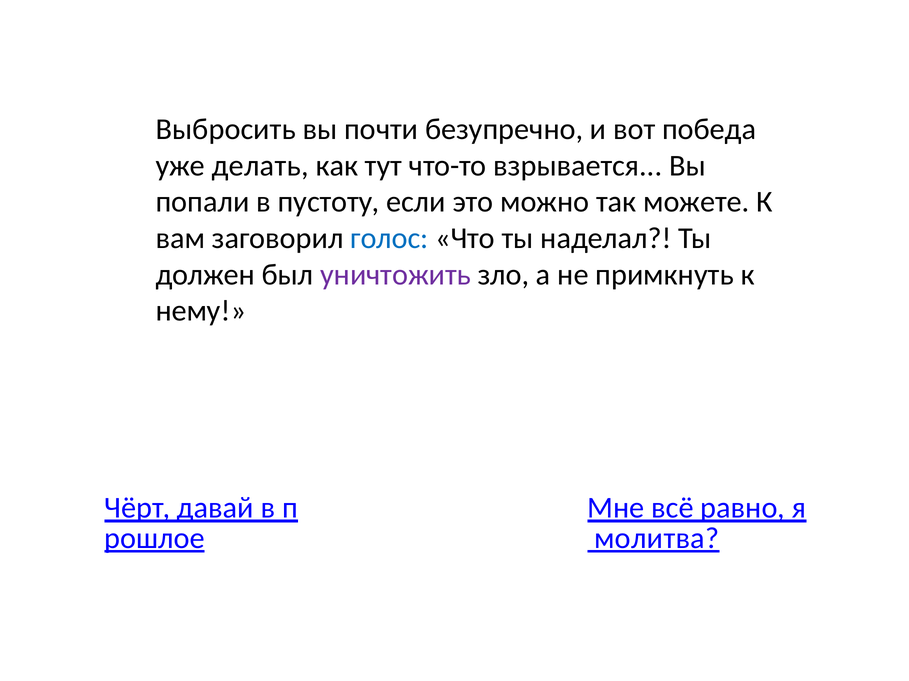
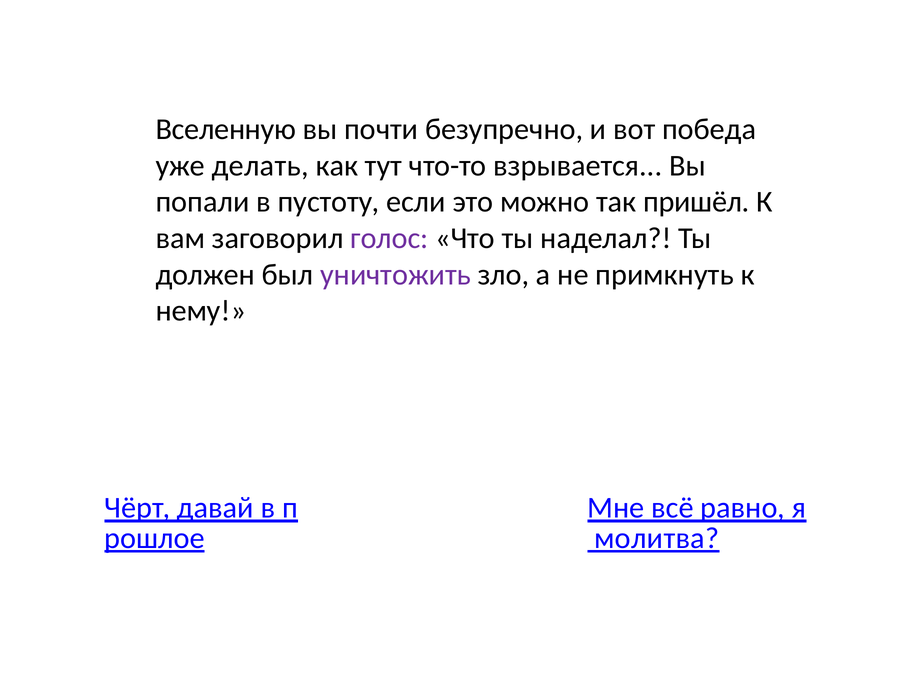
Выбросить: Выбросить -> Вселенную
можете: можете -> пришёл
голос colour: blue -> purple
